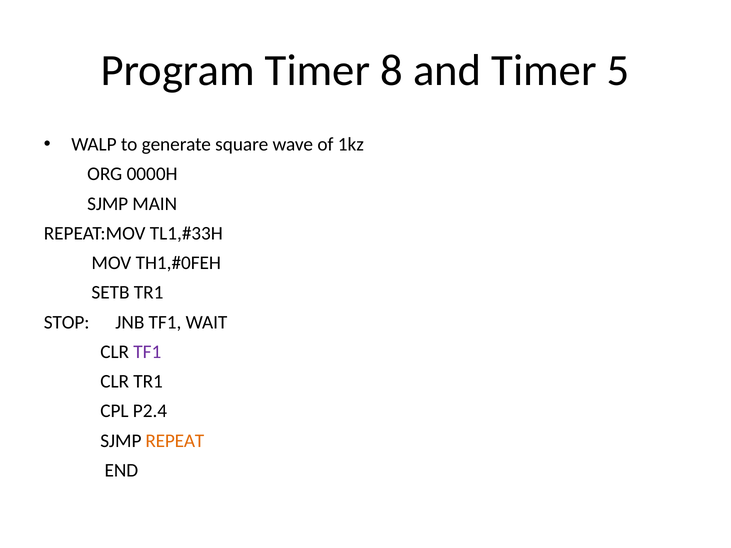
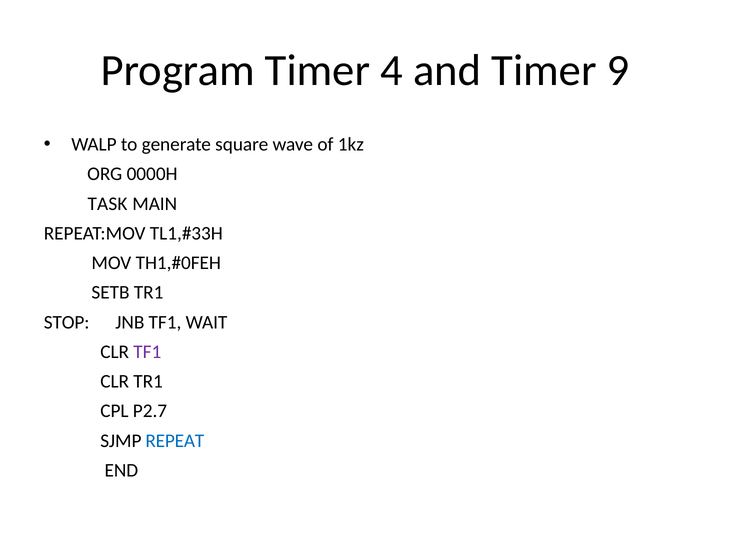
8: 8 -> 4
5: 5 -> 9
SJMP at (108, 204): SJMP -> TASK
P2.4: P2.4 -> P2.7
REPEAT colour: orange -> blue
